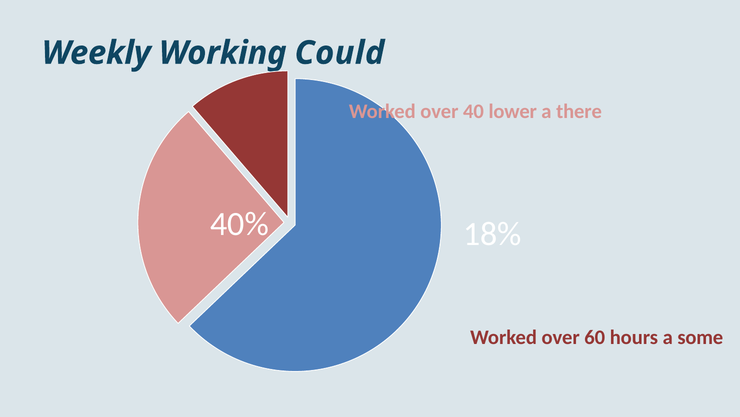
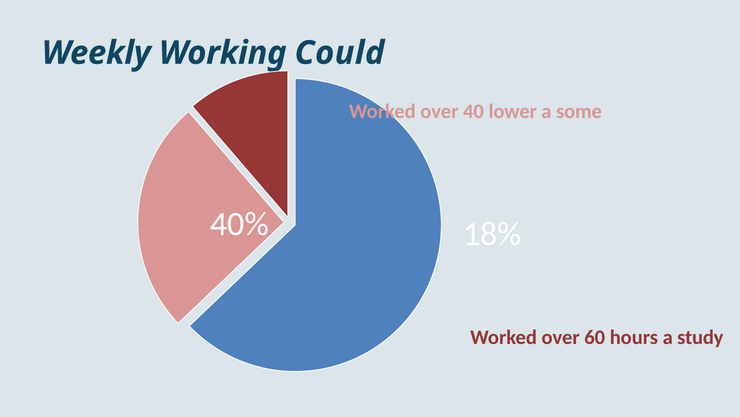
there: there -> some
some: some -> study
